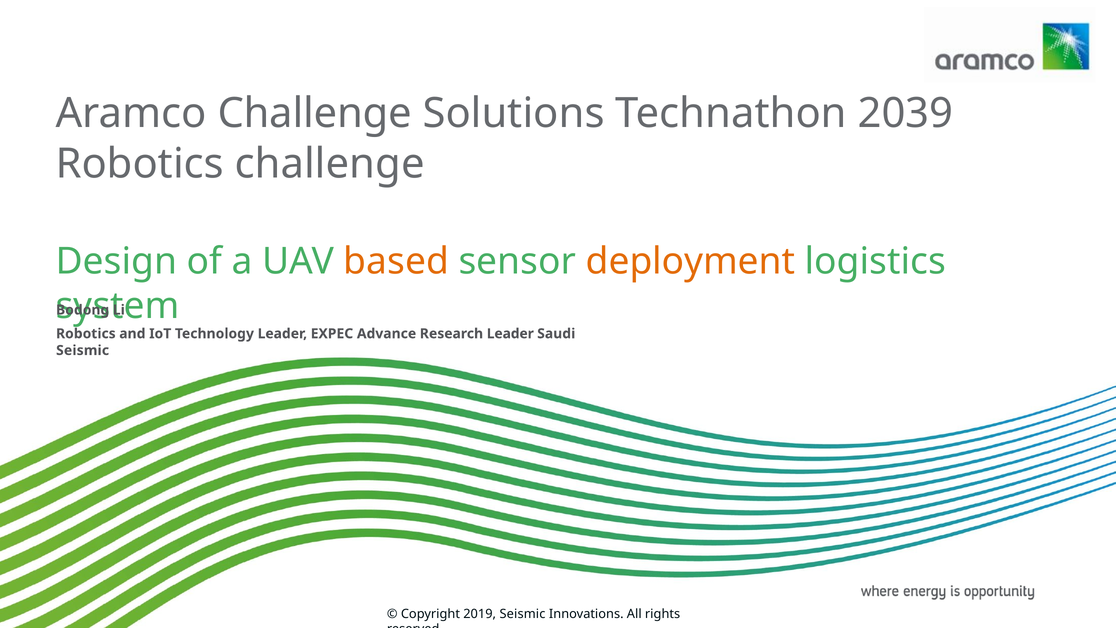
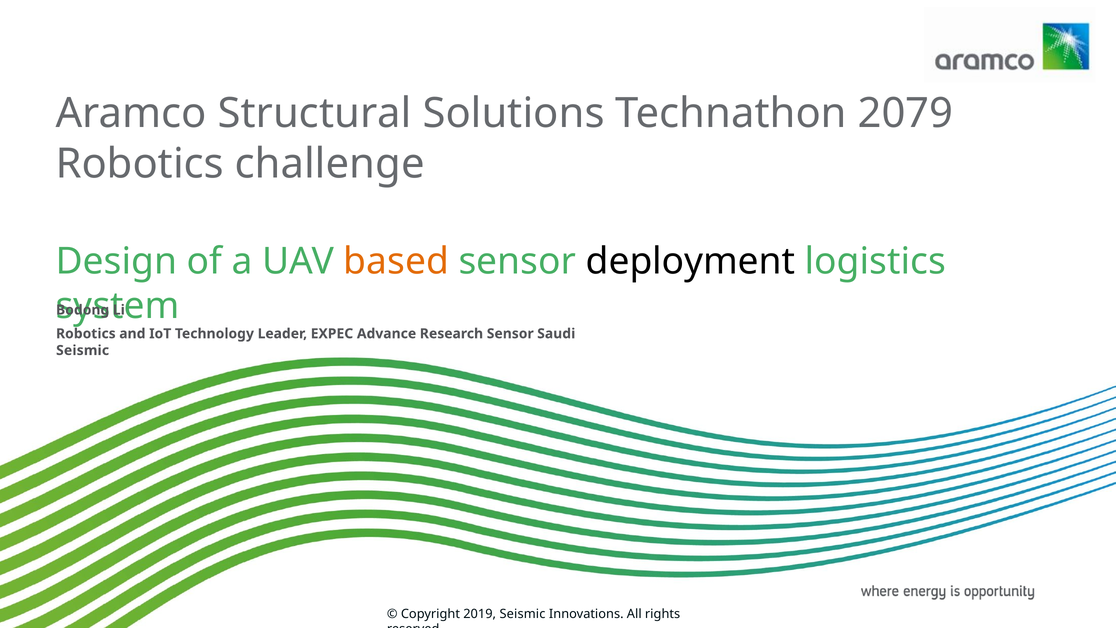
Aramco Challenge: Challenge -> Structural
2039: 2039 -> 2079
deployment colour: orange -> black
Research Leader: Leader -> Sensor
